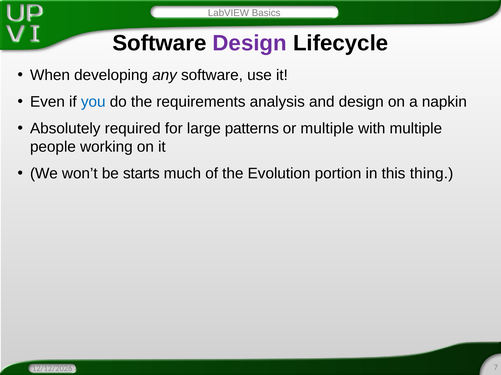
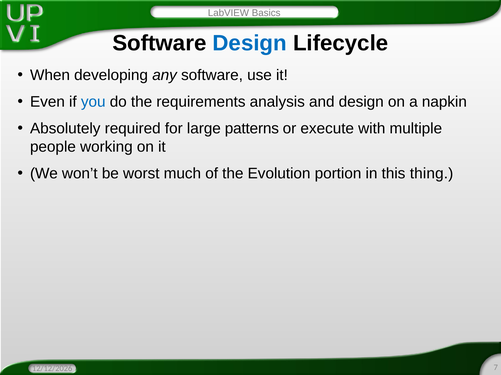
Design at (250, 43) colour: purple -> blue
or multiple: multiple -> execute
starts: starts -> worst
